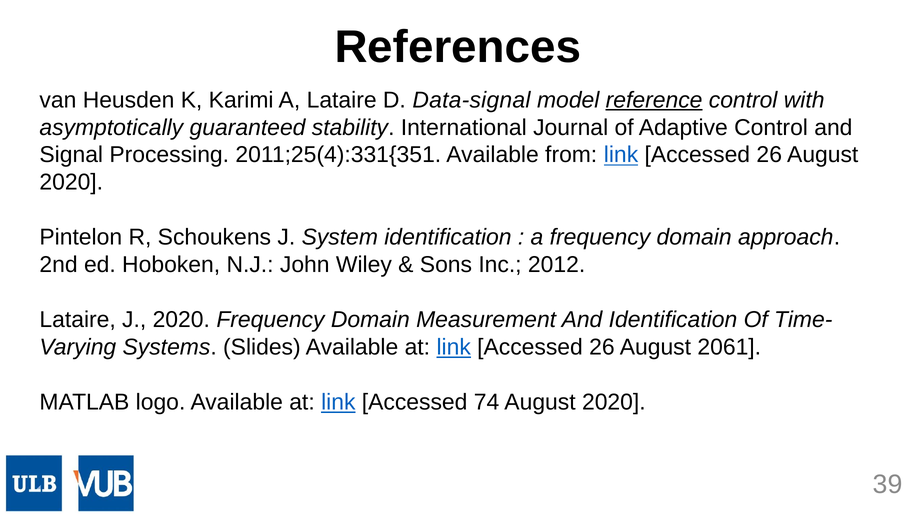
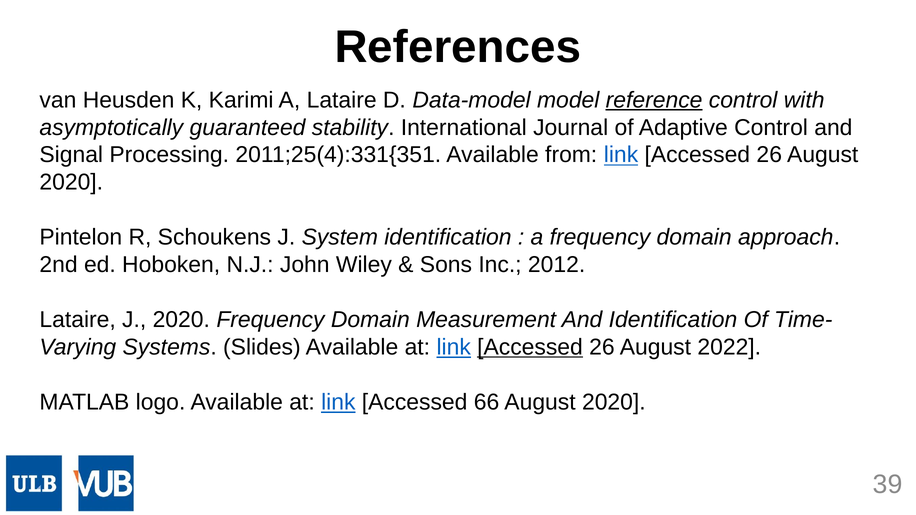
Data-signal: Data-signal -> Data-model
Accessed at (530, 347) underline: none -> present
2061: 2061 -> 2022
74: 74 -> 66
